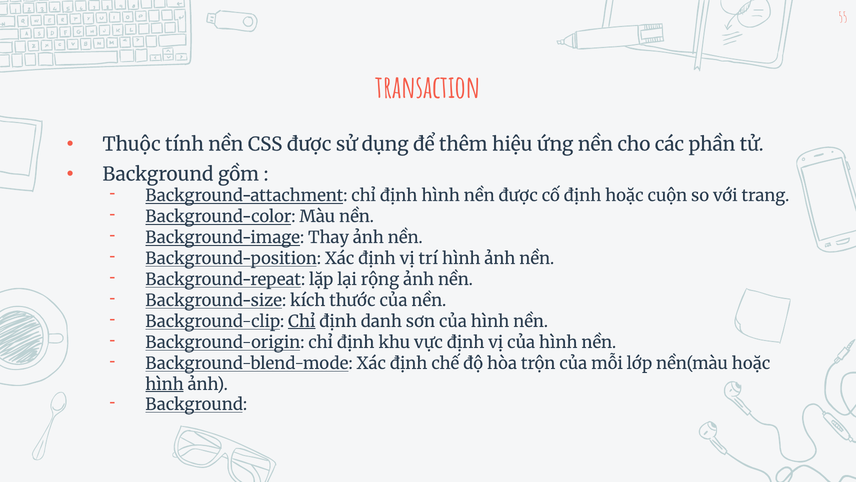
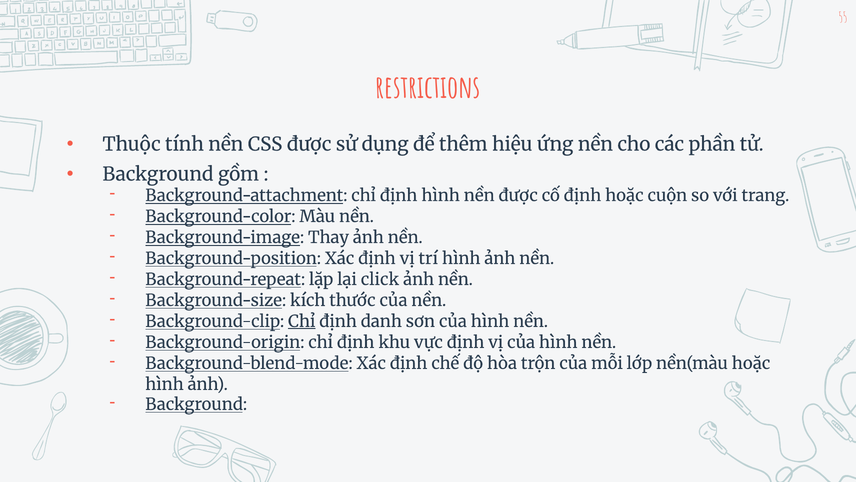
transaction: transaction -> restrictions
rộng: rộng -> click
hình at (164, 384) underline: present -> none
